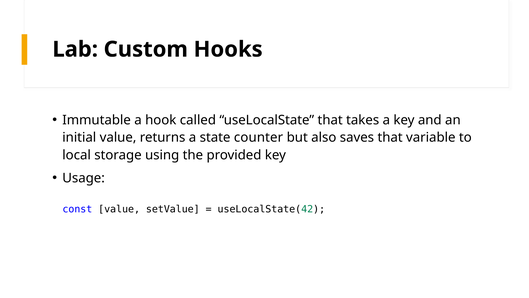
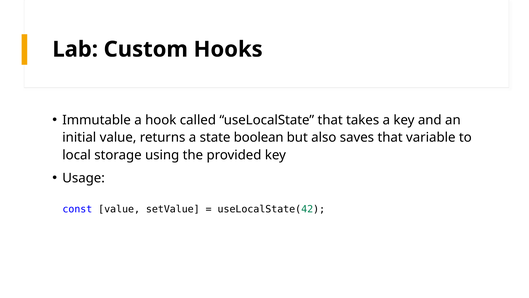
counter: counter -> boolean
